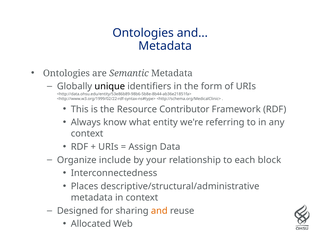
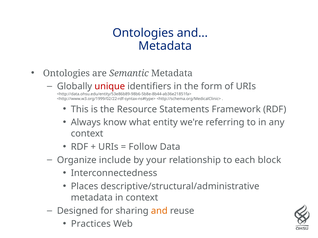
unique colour: black -> red
Contributor: Contributor -> Statements
Assign: Assign -> Follow
Allocated: Allocated -> Practices
